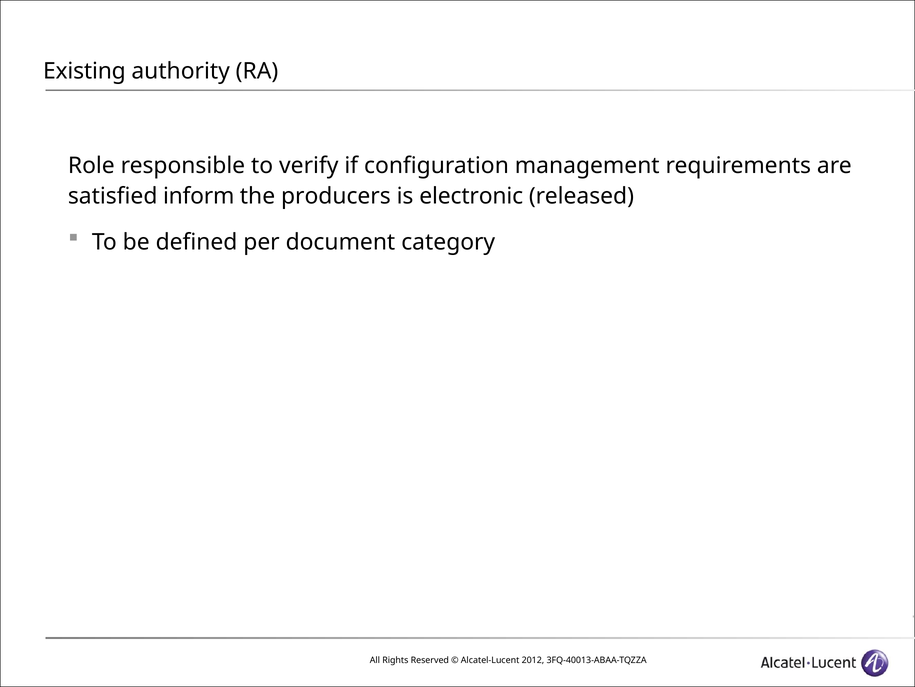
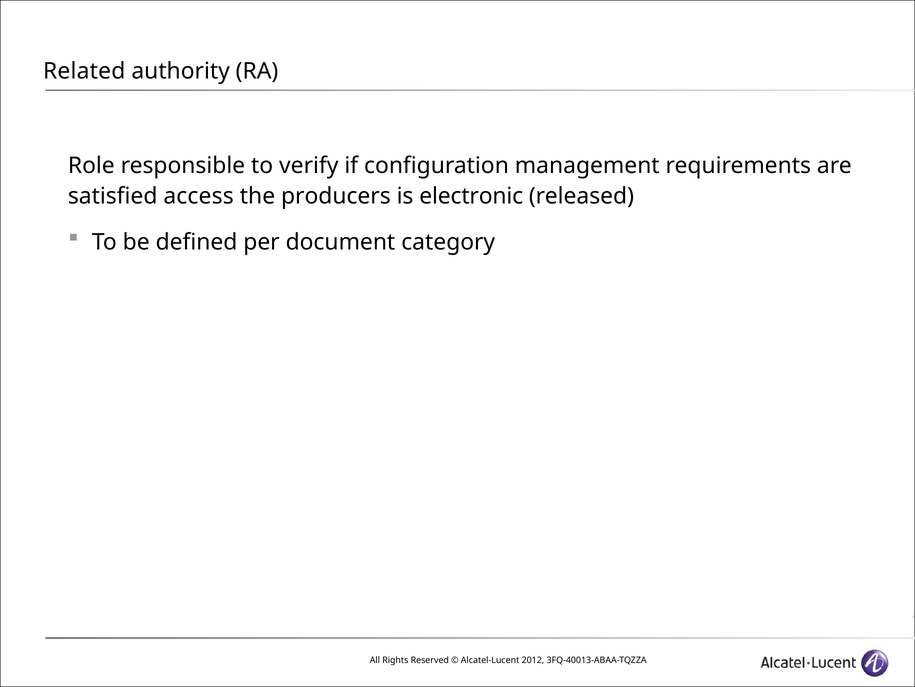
Existing: Existing -> Related
inform: inform -> access
